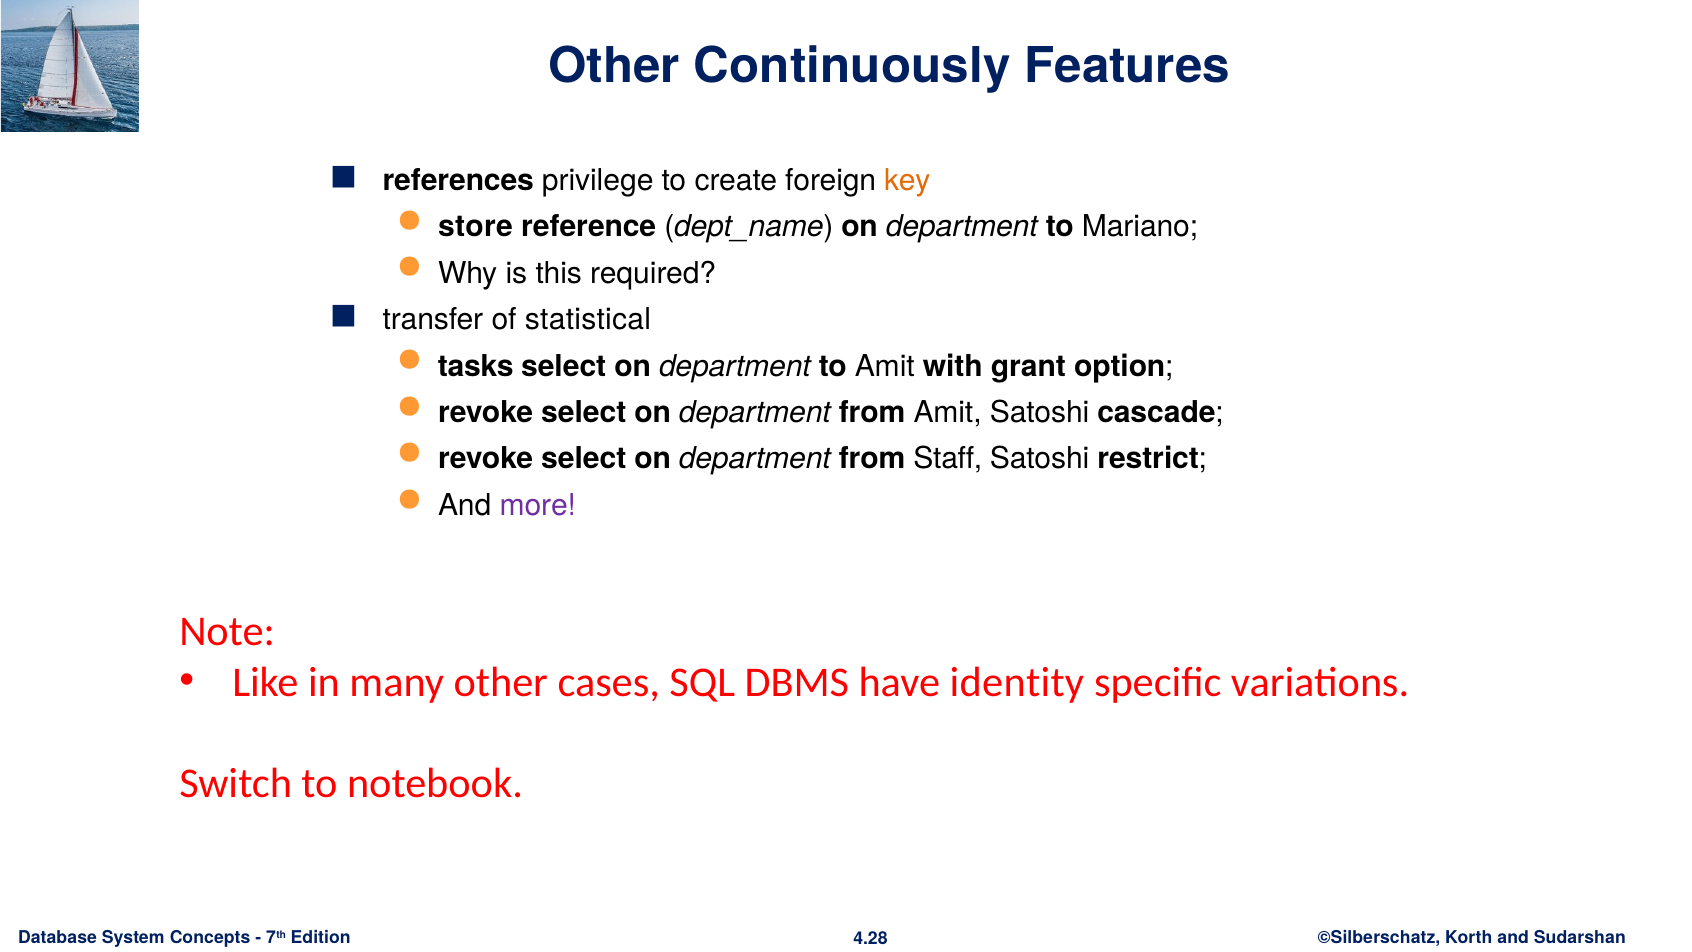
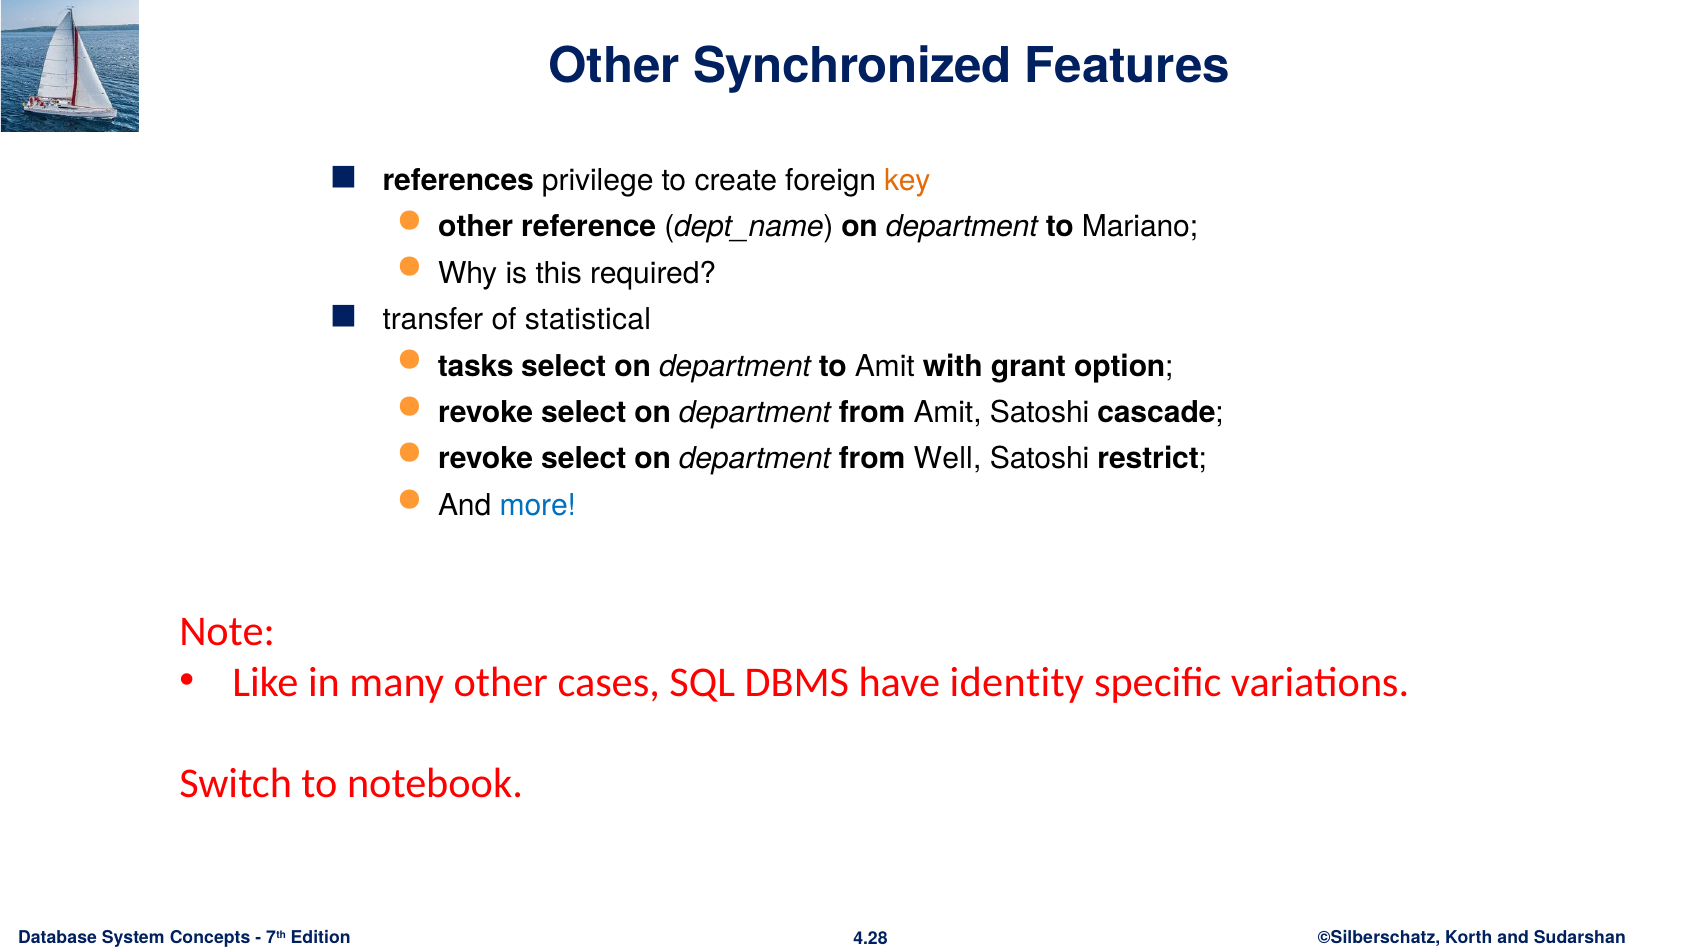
Continuously: Continuously -> Synchronized
store at (476, 227): store -> other
Staff: Staff -> Well
more colour: purple -> blue
